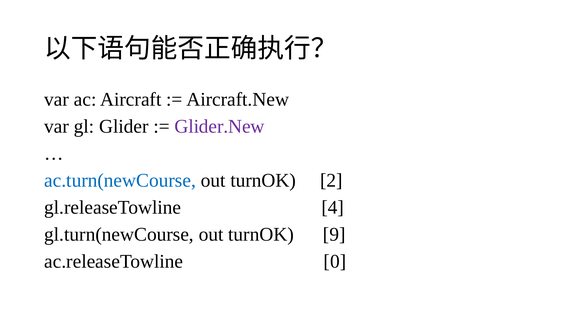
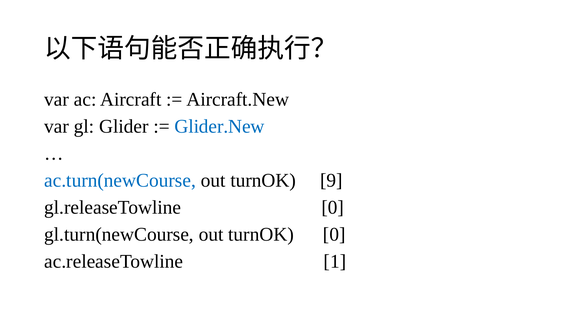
Glider.New colour: purple -> blue
2: 2 -> 9
gl.releaseTowline 4: 4 -> 0
turnOK 9: 9 -> 0
0: 0 -> 1
